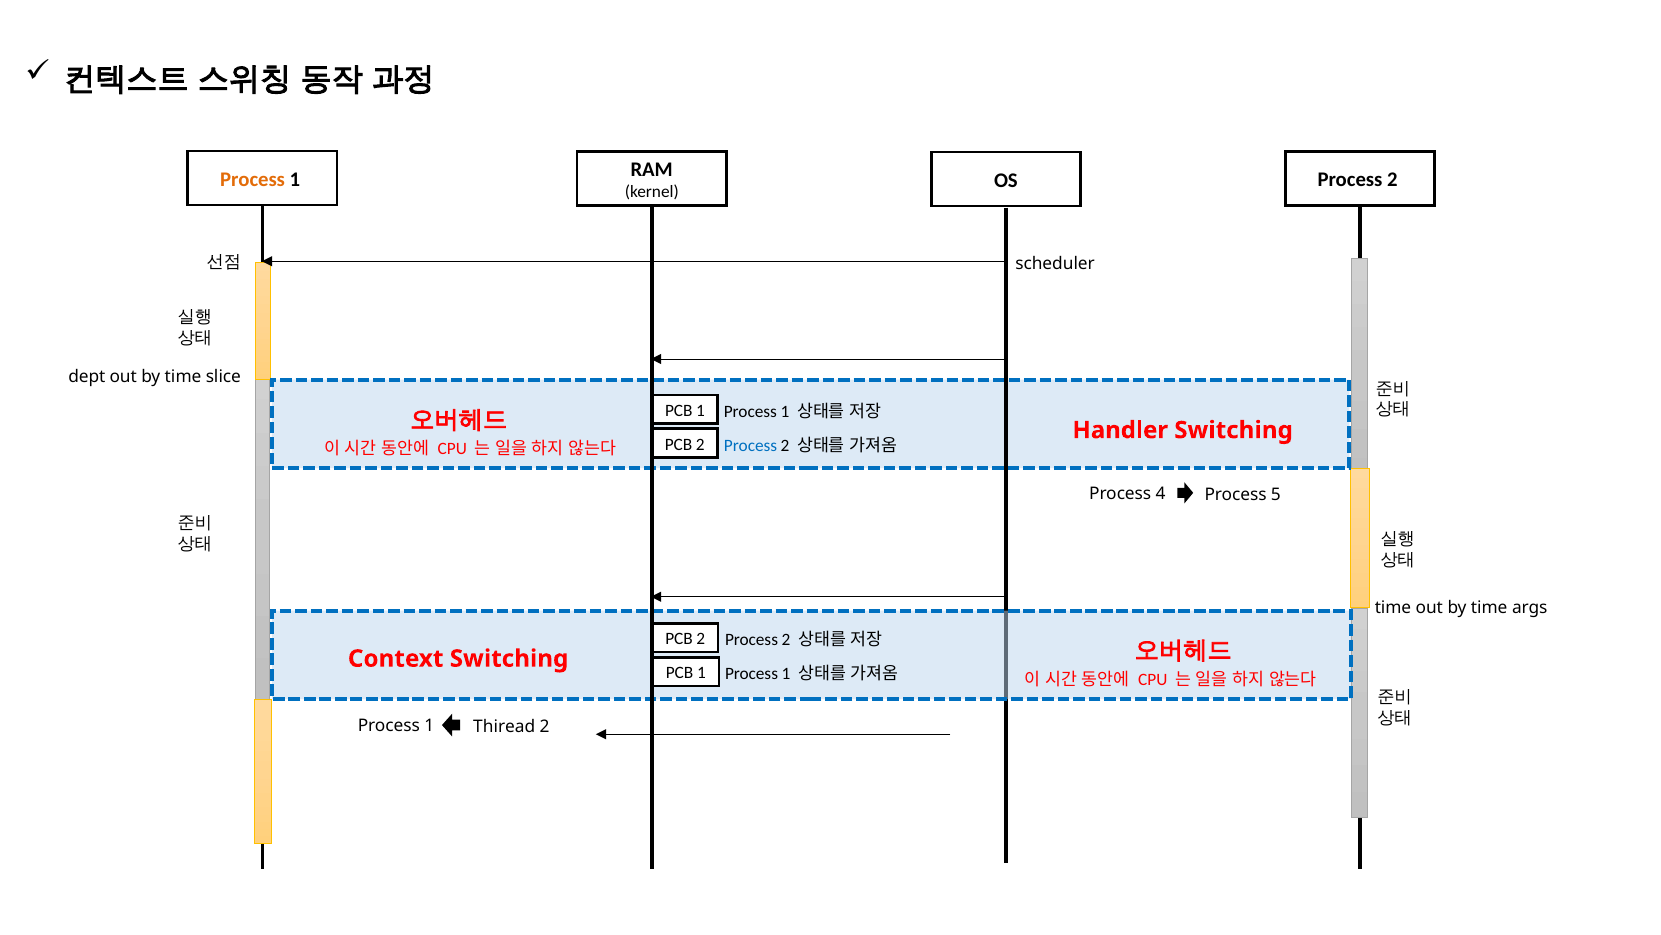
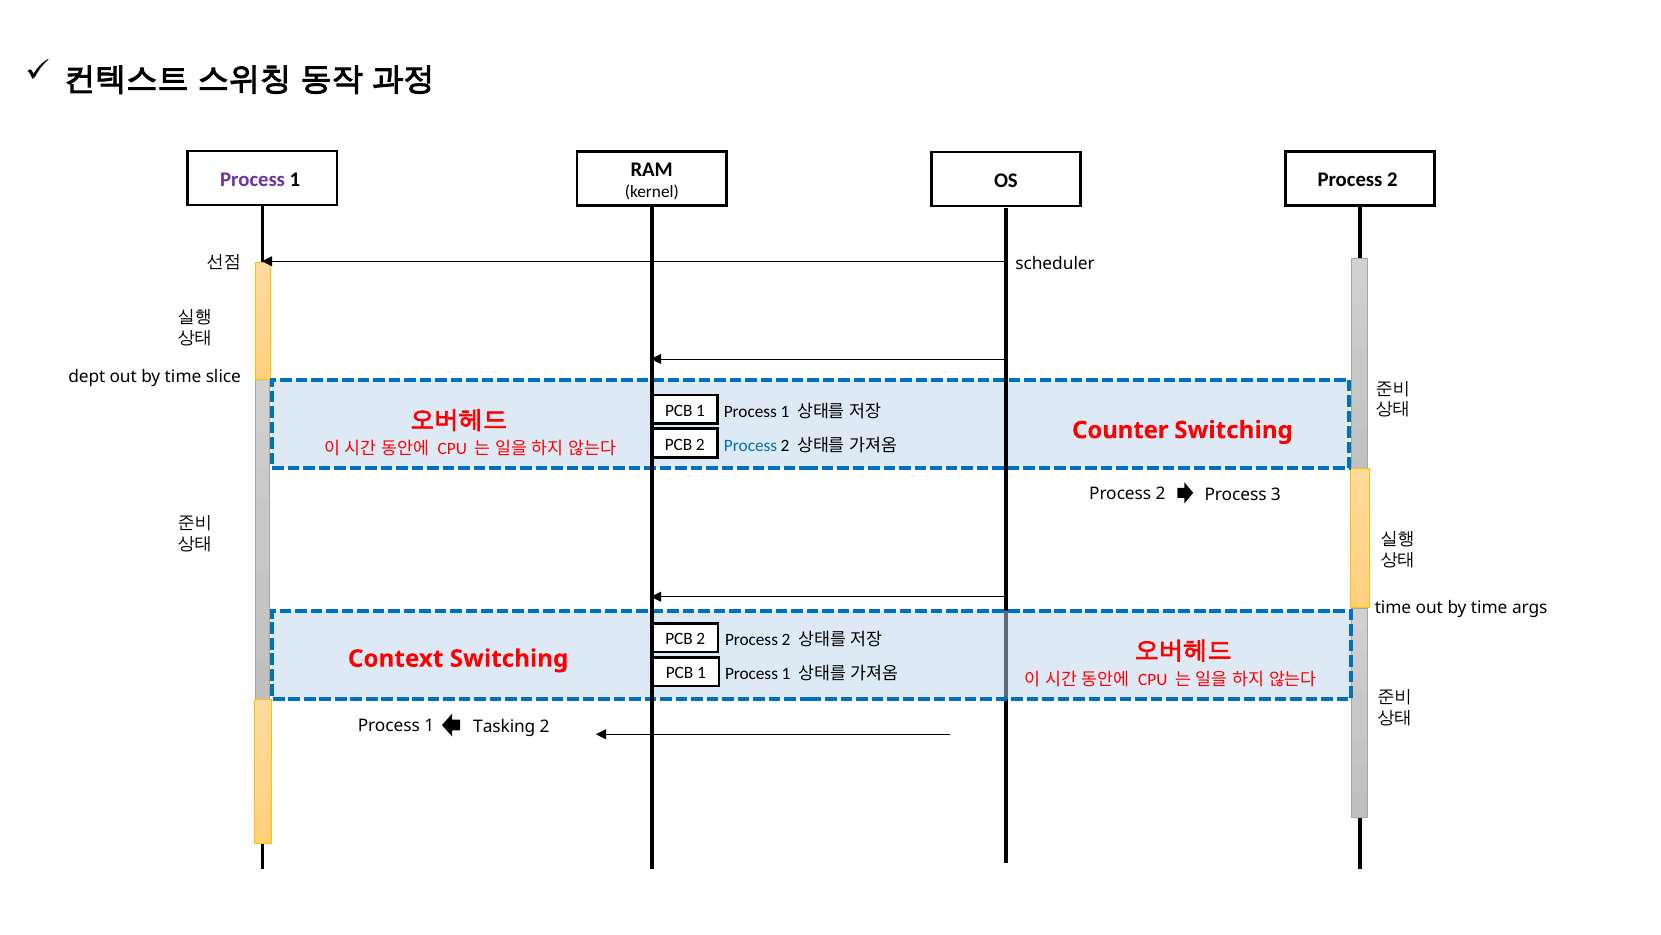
Process at (253, 179) colour: orange -> purple
Handler: Handler -> Counter
4 at (1161, 494): 4 -> 2
5: 5 -> 3
Thiread: Thiread -> Tasking
